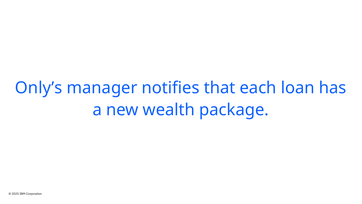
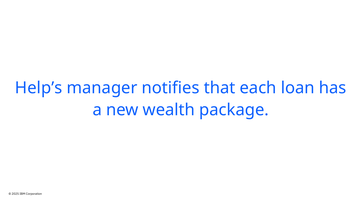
Only’s: Only’s -> Help’s
